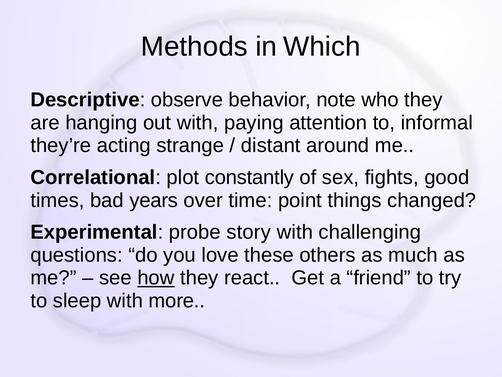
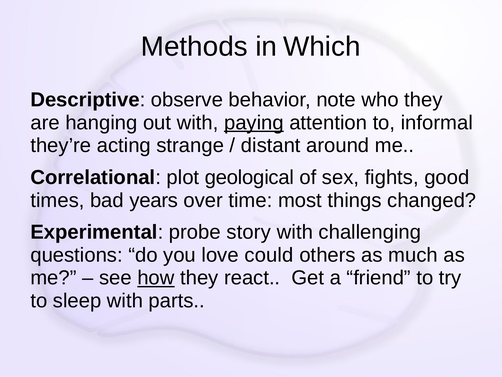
paying underline: none -> present
constantly: constantly -> geological
point: point -> most
these: these -> could
more: more -> parts
